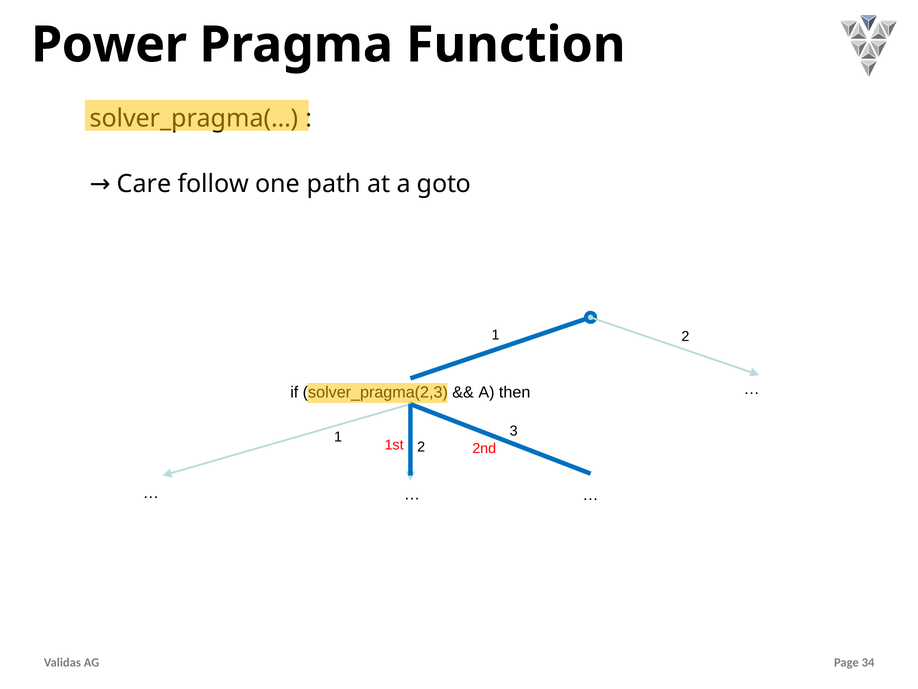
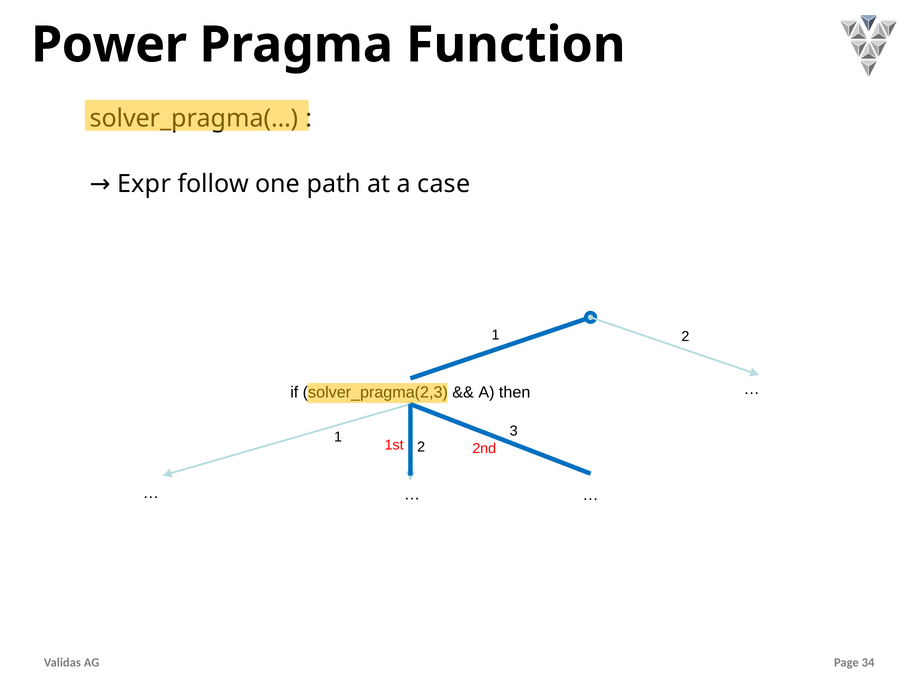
Care: Care -> Expr
goto: goto -> case
